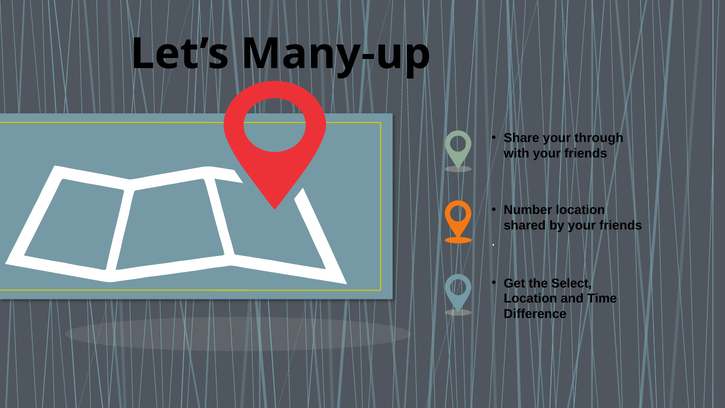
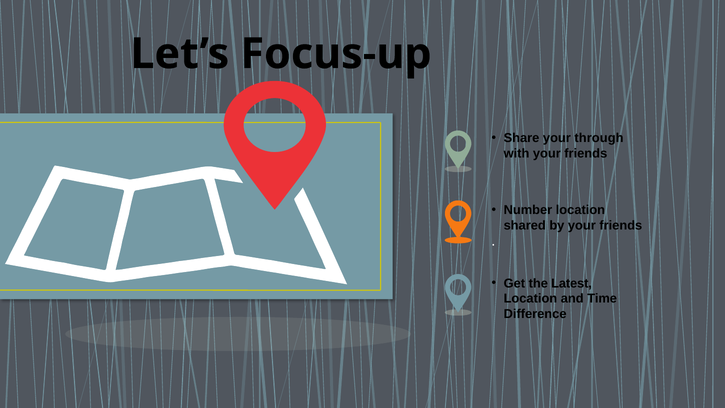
Many-up: Many-up -> Focus-up
Select: Select -> Latest
